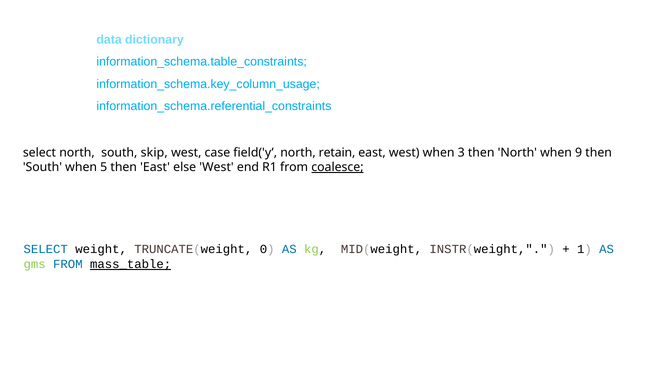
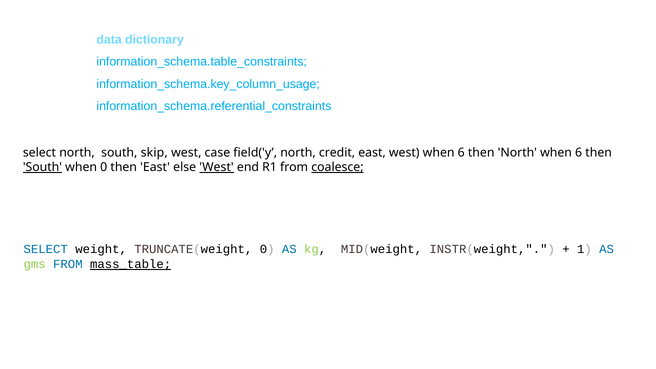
retain: retain -> credit
west when 3: 3 -> 6
North when 9: 9 -> 6
South at (42, 167) underline: none -> present
when 5: 5 -> 0
West at (217, 167) underline: none -> present
